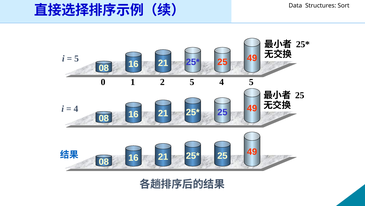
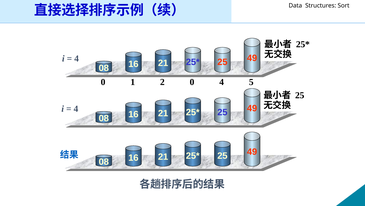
5 at (77, 58): 5 -> 4
2 5: 5 -> 0
